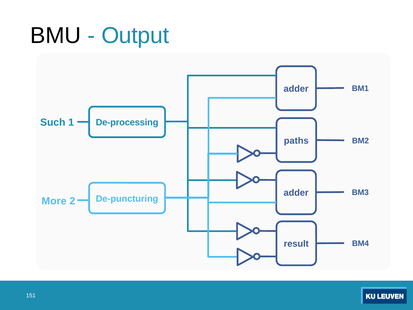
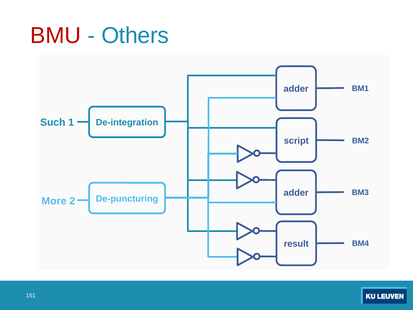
BMU colour: black -> red
Output: Output -> Others
De-processing: De-processing -> De-integration
paths: paths -> script
